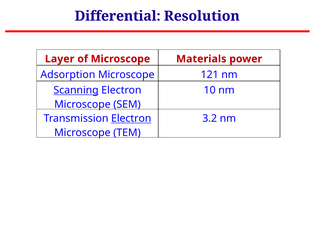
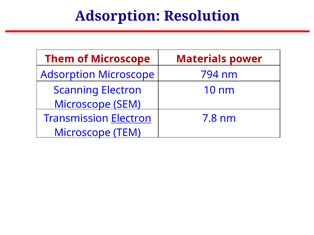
Differential at (118, 16): Differential -> Adsorption
Layer: Layer -> Them
121: 121 -> 794
Scanning underline: present -> none
3.2: 3.2 -> 7.8
